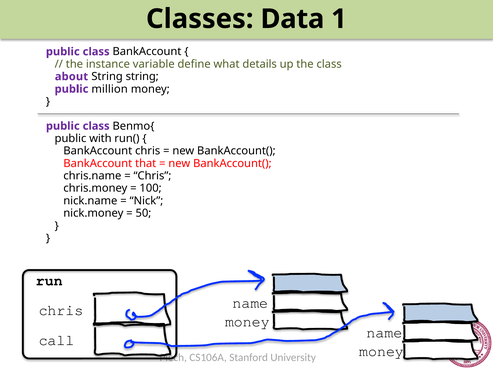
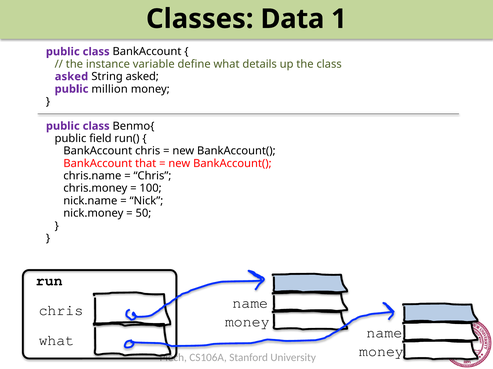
about at (71, 77): about -> asked
String string: string -> asked
with: with -> field
call at (57, 341): call -> what
